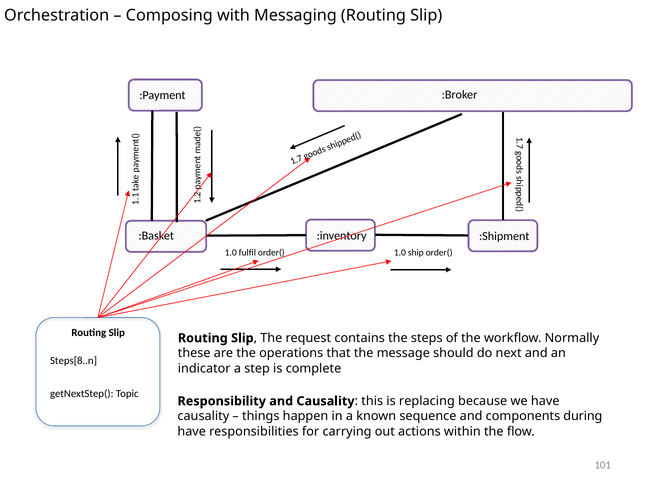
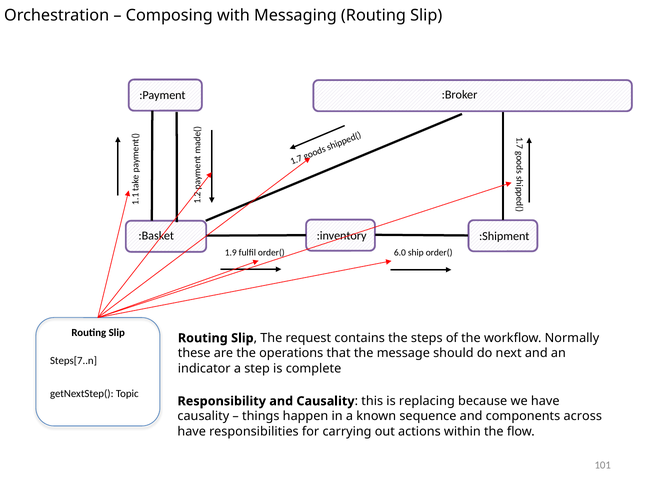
1.0 at (231, 253): 1.0 -> 1.9
1.0 at (400, 253): 1.0 -> 6.0
Steps[8..n: Steps[8..n -> Steps[7..n
during: during -> across
